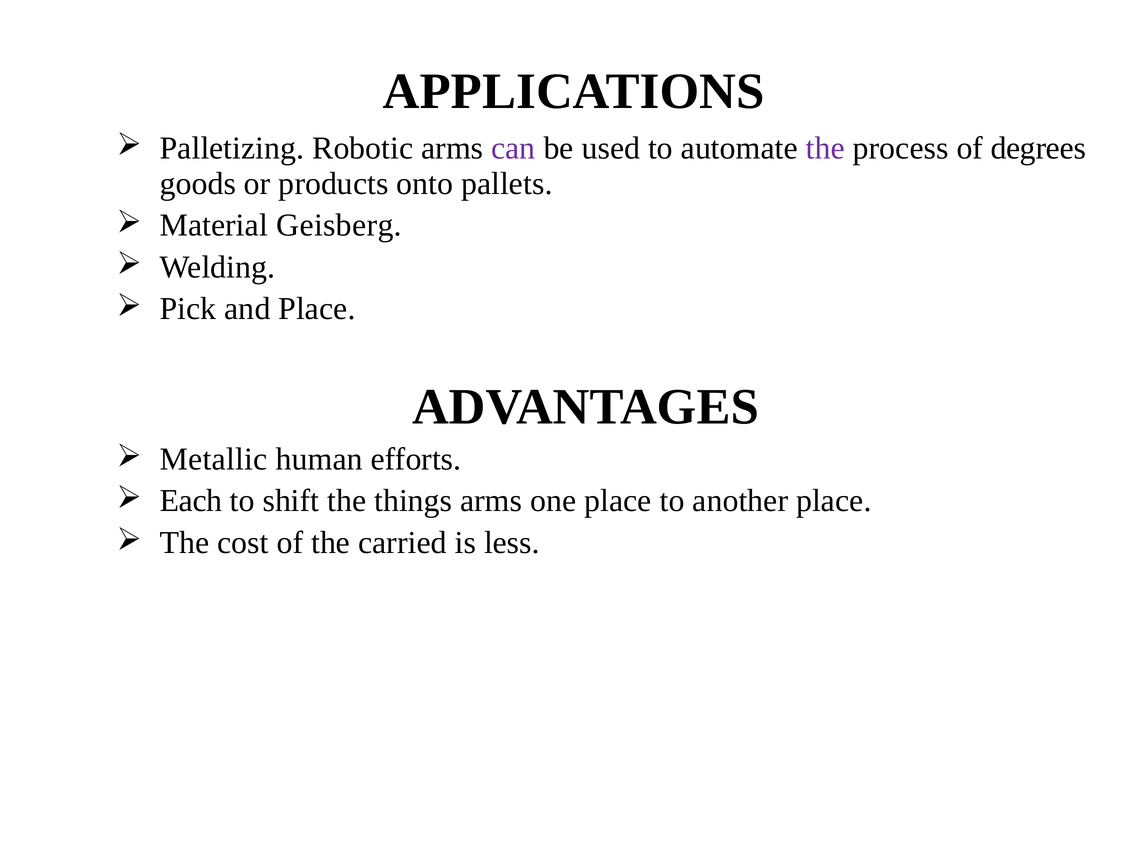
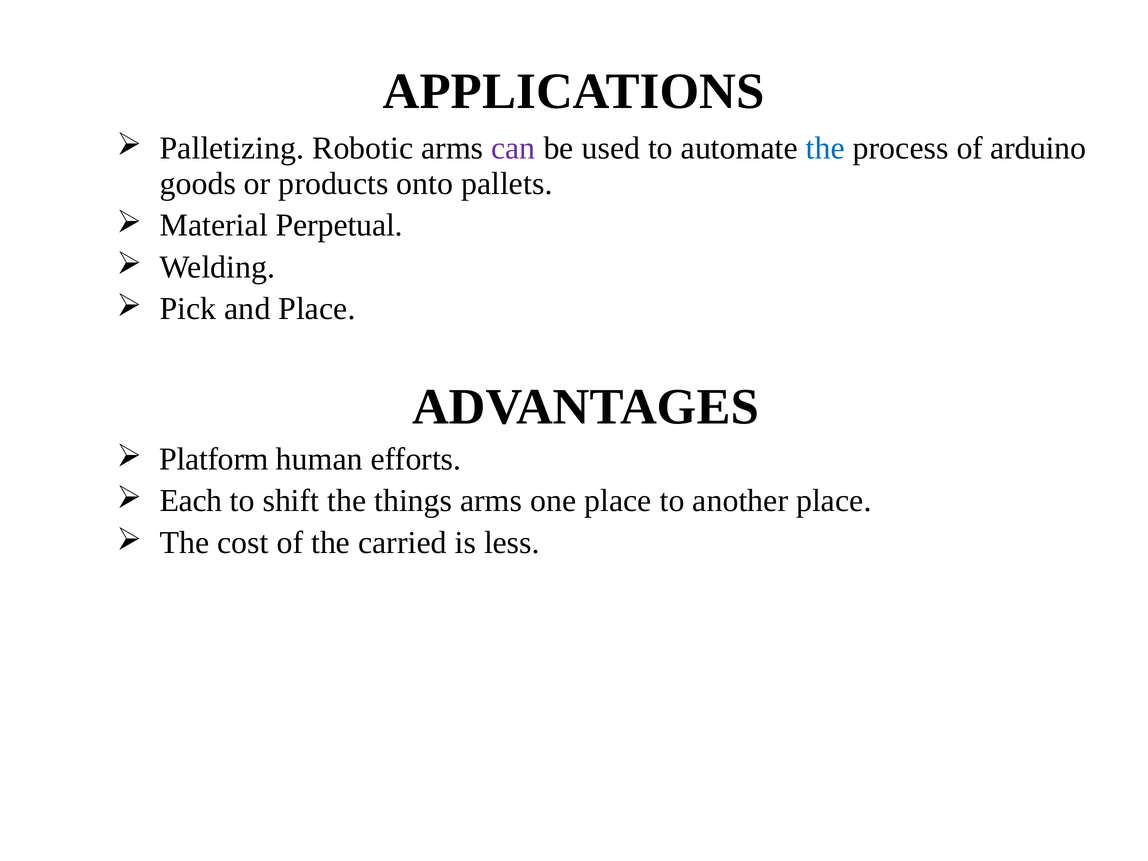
the at (825, 148) colour: purple -> blue
degrees: degrees -> arduino
Geisberg: Geisberg -> Perpetual
Metallic: Metallic -> Platform
